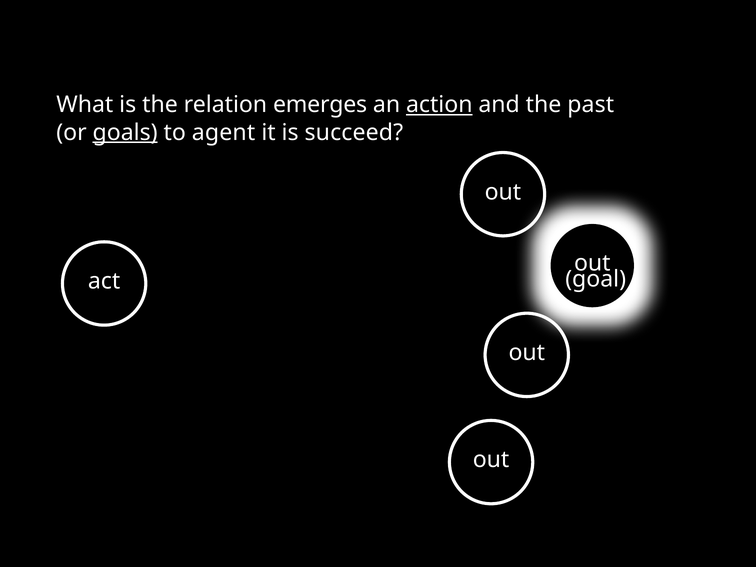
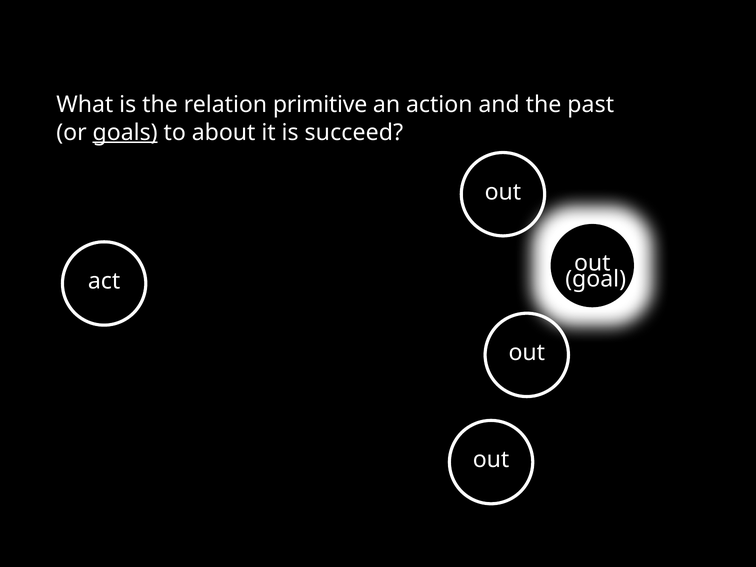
emerges: emerges -> primitive
action underline: present -> none
agent: agent -> about
